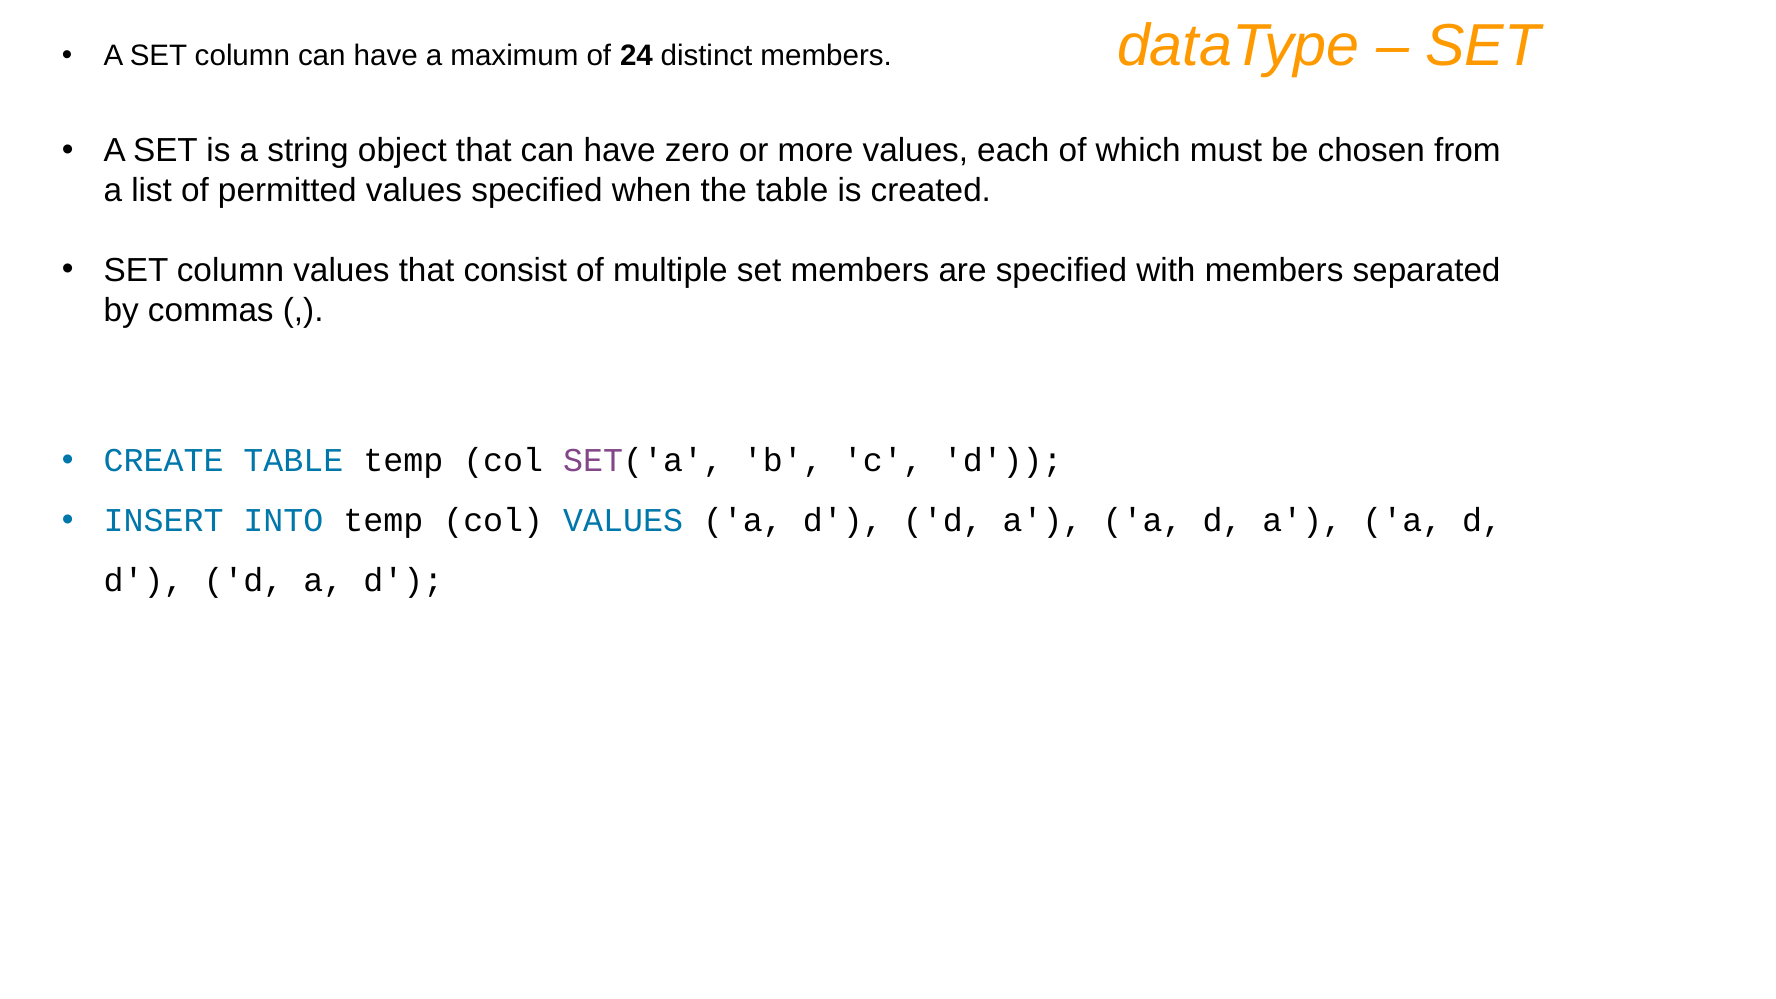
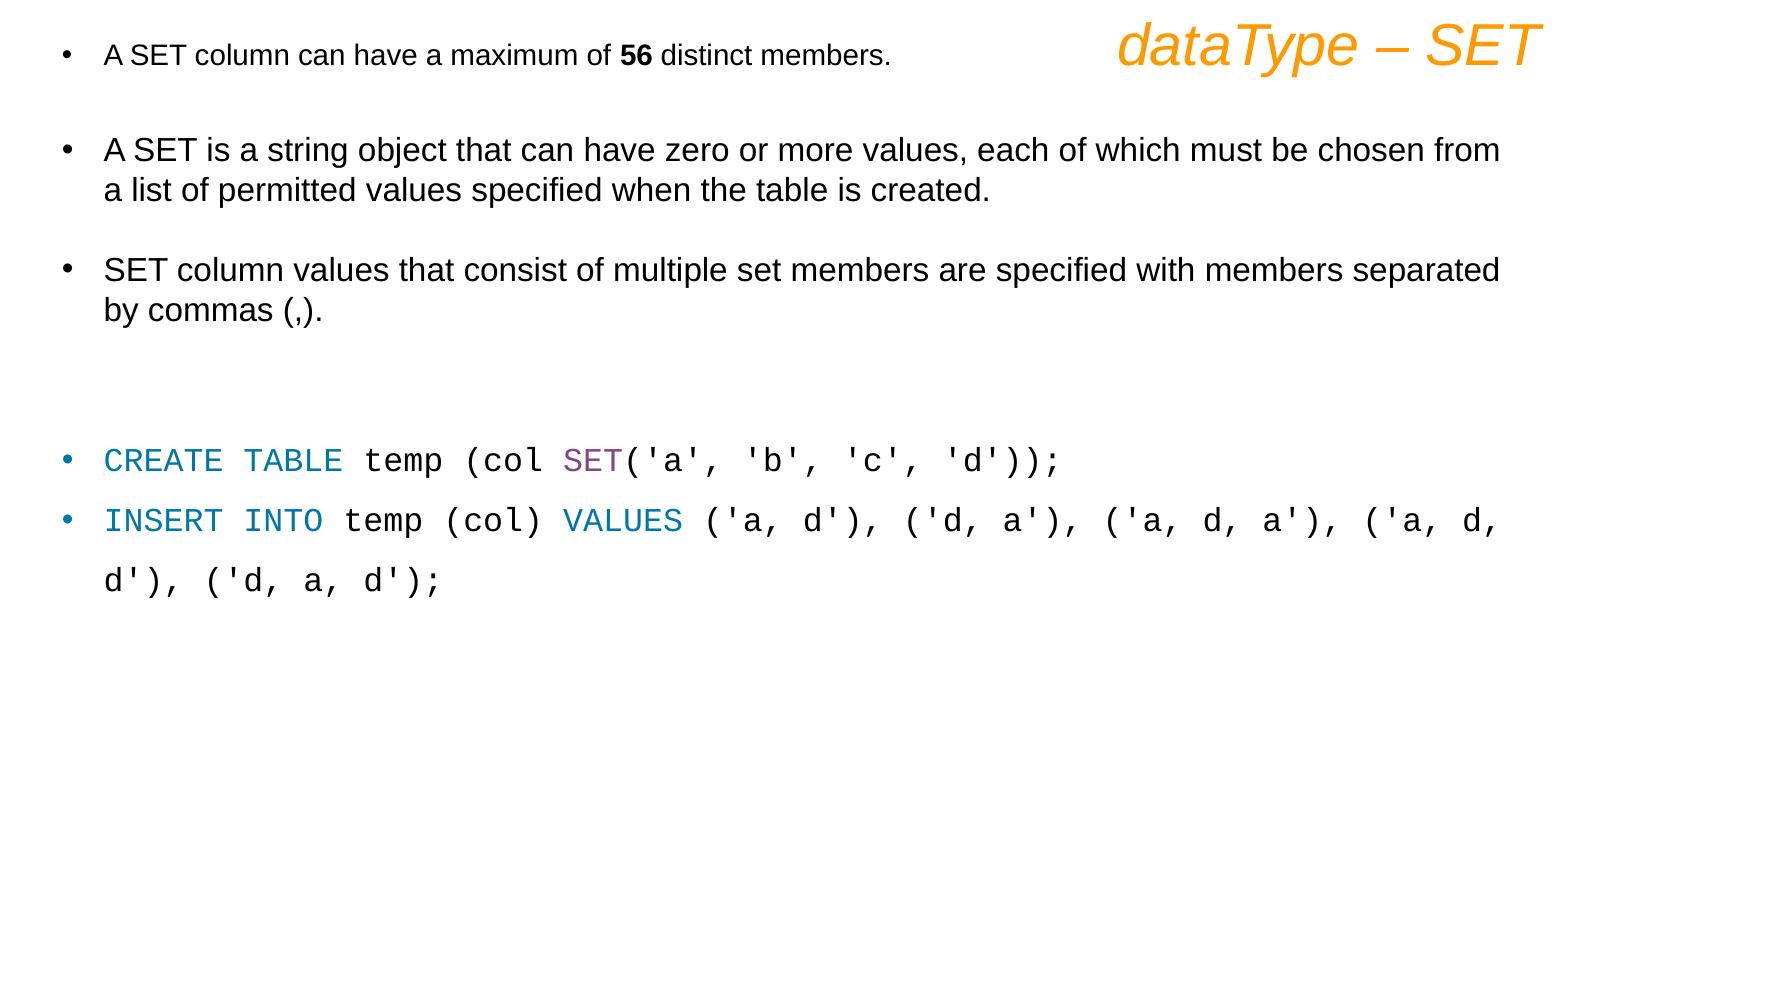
24: 24 -> 56
